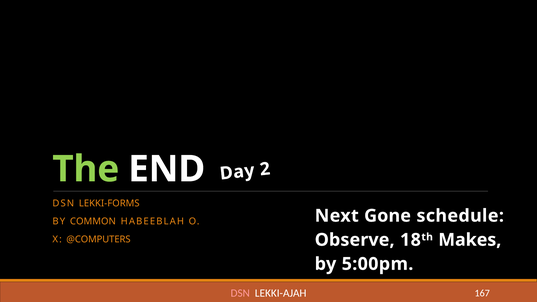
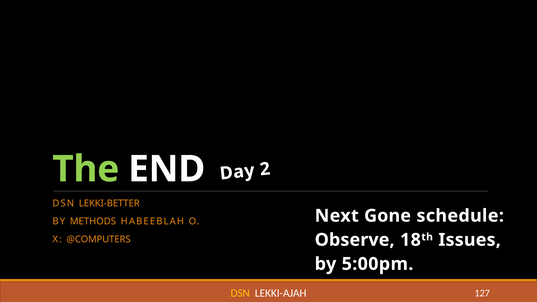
LEKKI-FORMS: LEKKI-FORMS -> LEKKI-BETTER
COMMON: COMMON -> METHODS
Makes: Makes -> Issues
DSN at (240, 293) colour: pink -> yellow
167: 167 -> 127
